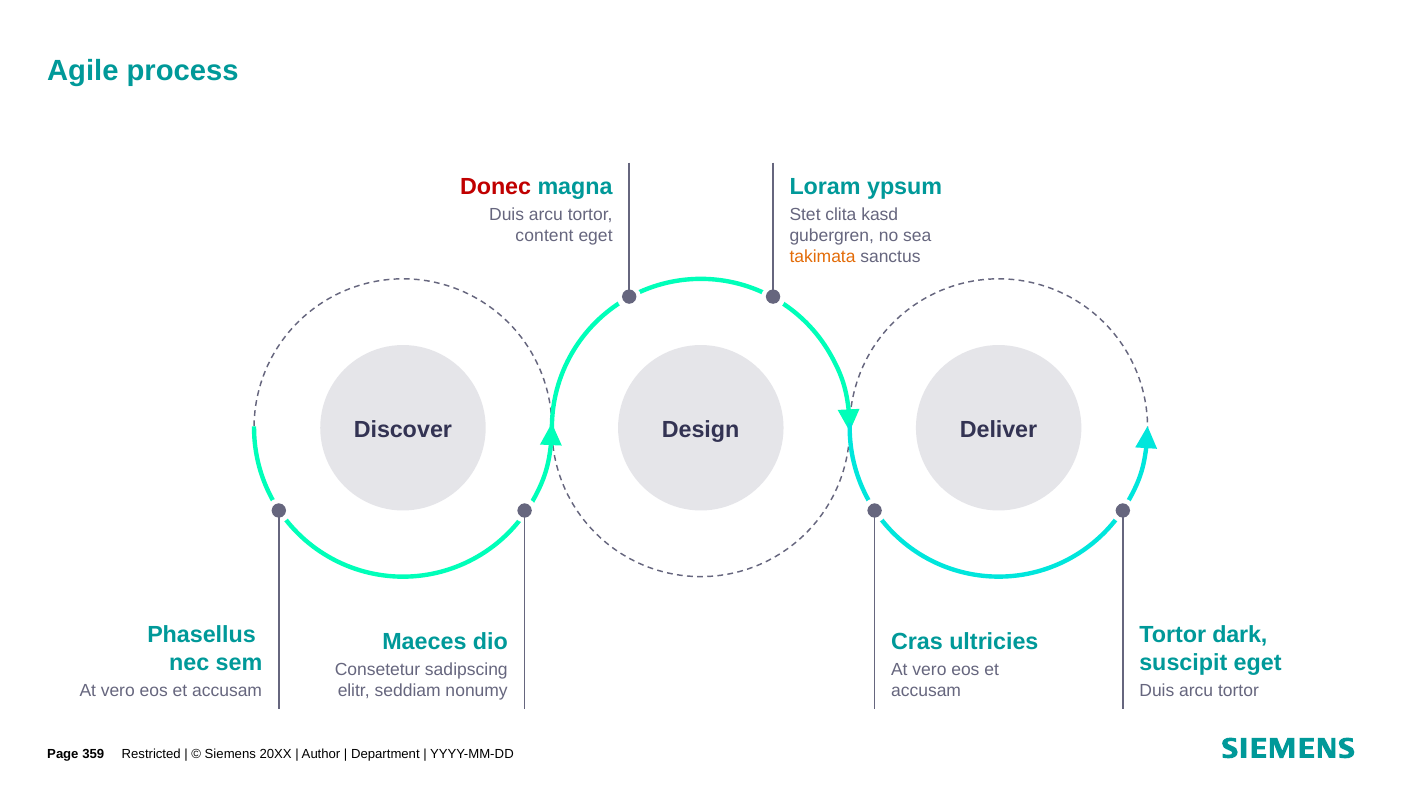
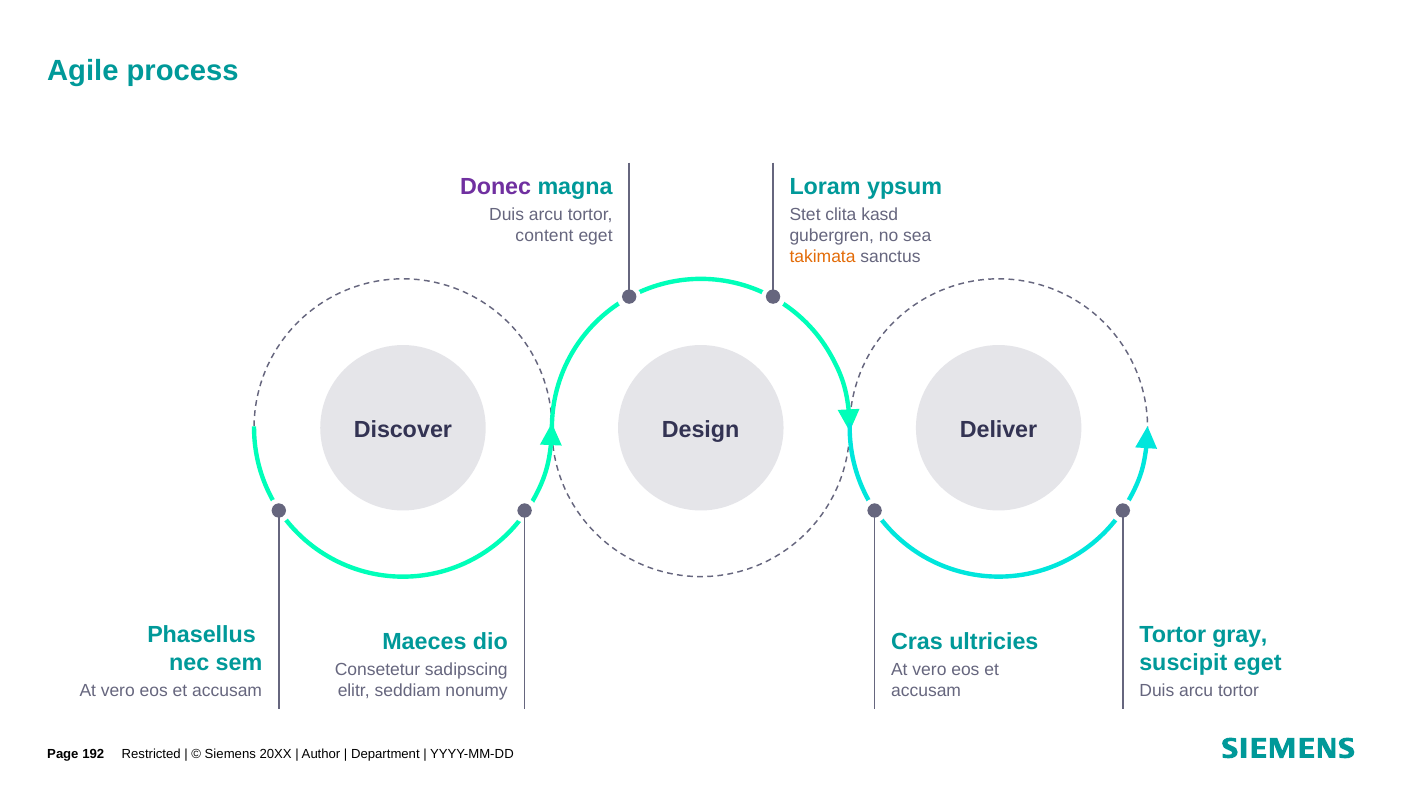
Donec colour: red -> purple
dark: dark -> gray
359: 359 -> 192
